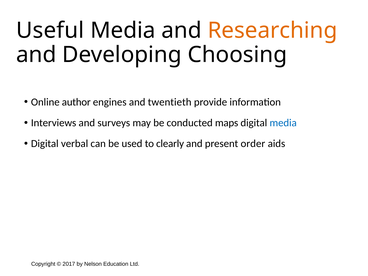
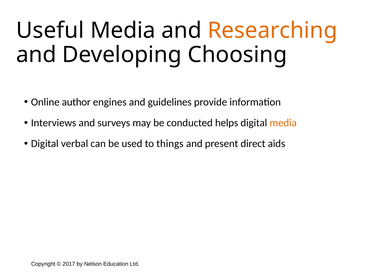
twentieth: twentieth -> guidelines
maps: maps -> helps
media at (283, 123) colour: blue -> orange
clearly: clearly -> things
order: order -> direct
